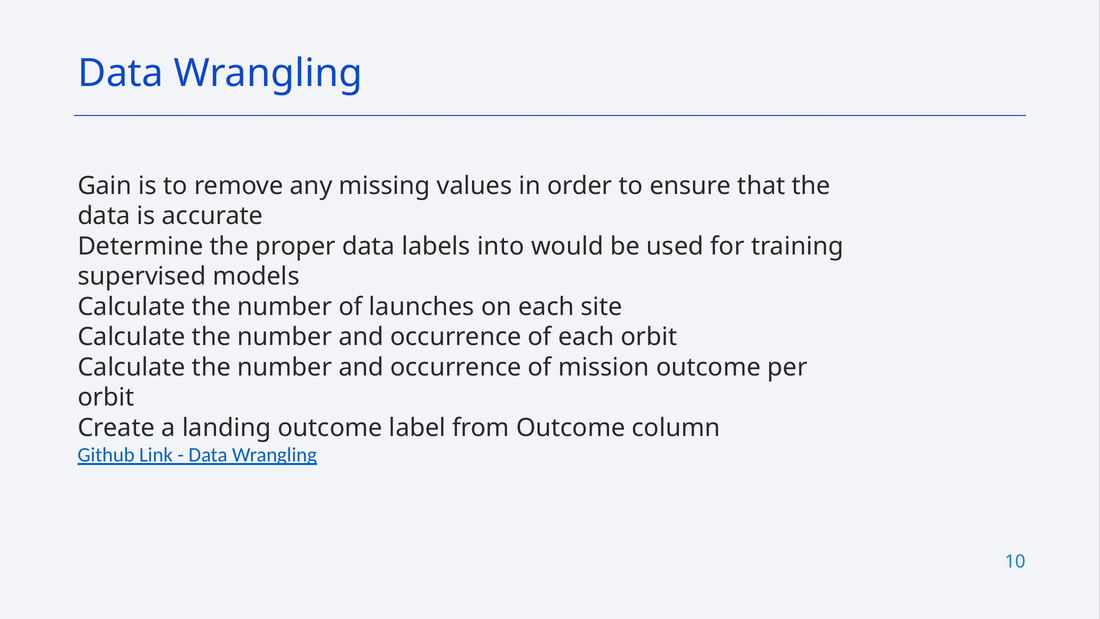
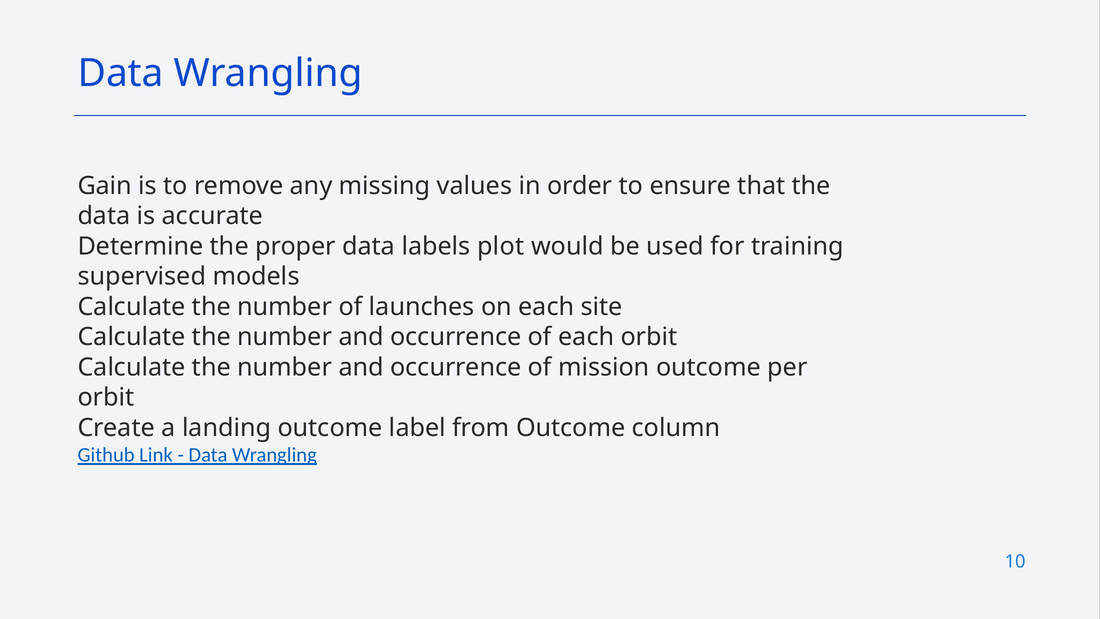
into: into -> plot
